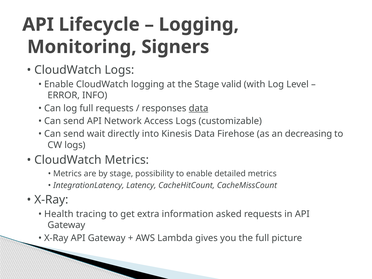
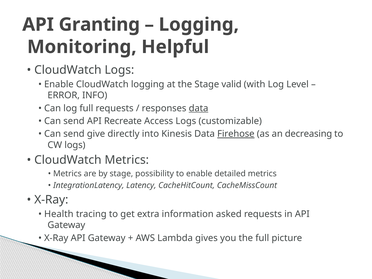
Lifecycle: Lifecycle -> Granting
Signers: Signers -> Helpful
Network: Network -> Recreate
wait: wait -> give
Firehose underline: none -> present
